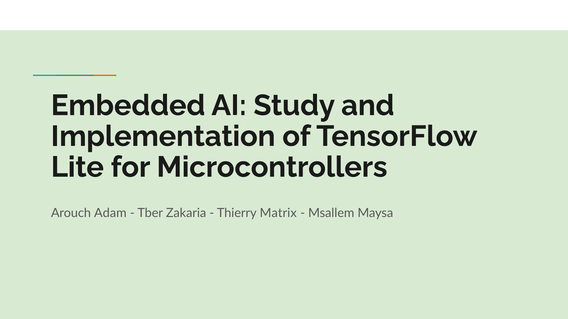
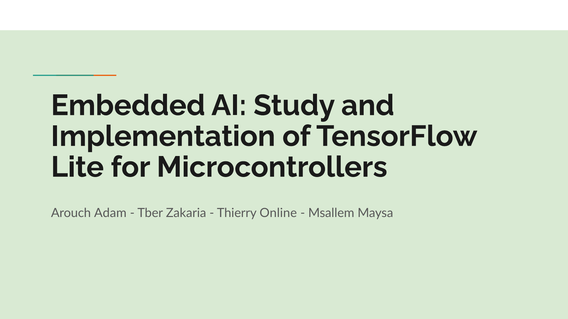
Matrix: Matrix -> Online
